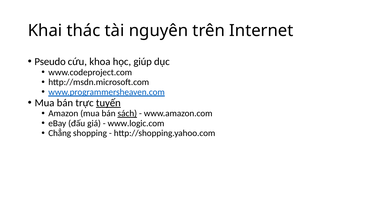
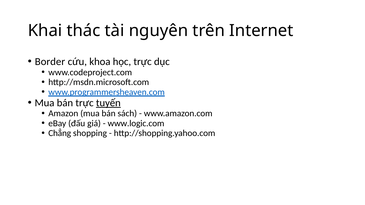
Pseudo: Pseudo -> Border
học giúp: giúp -> trực
sách underline: present -> none
